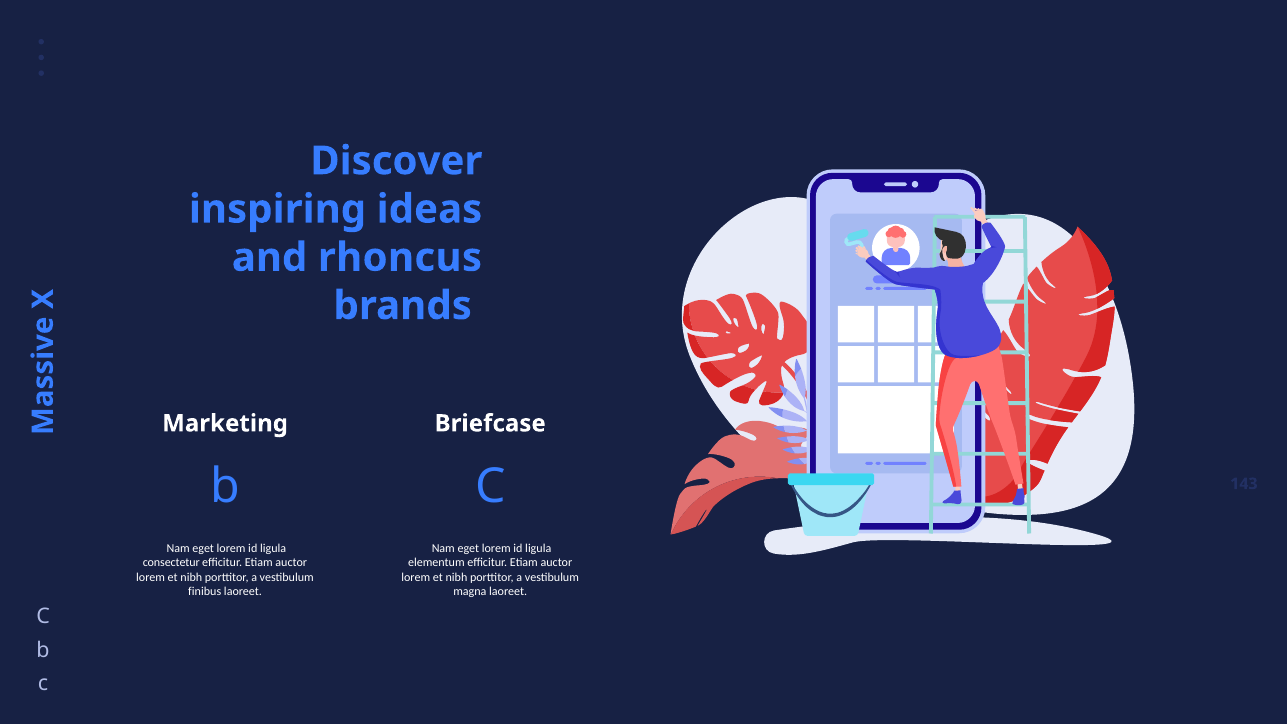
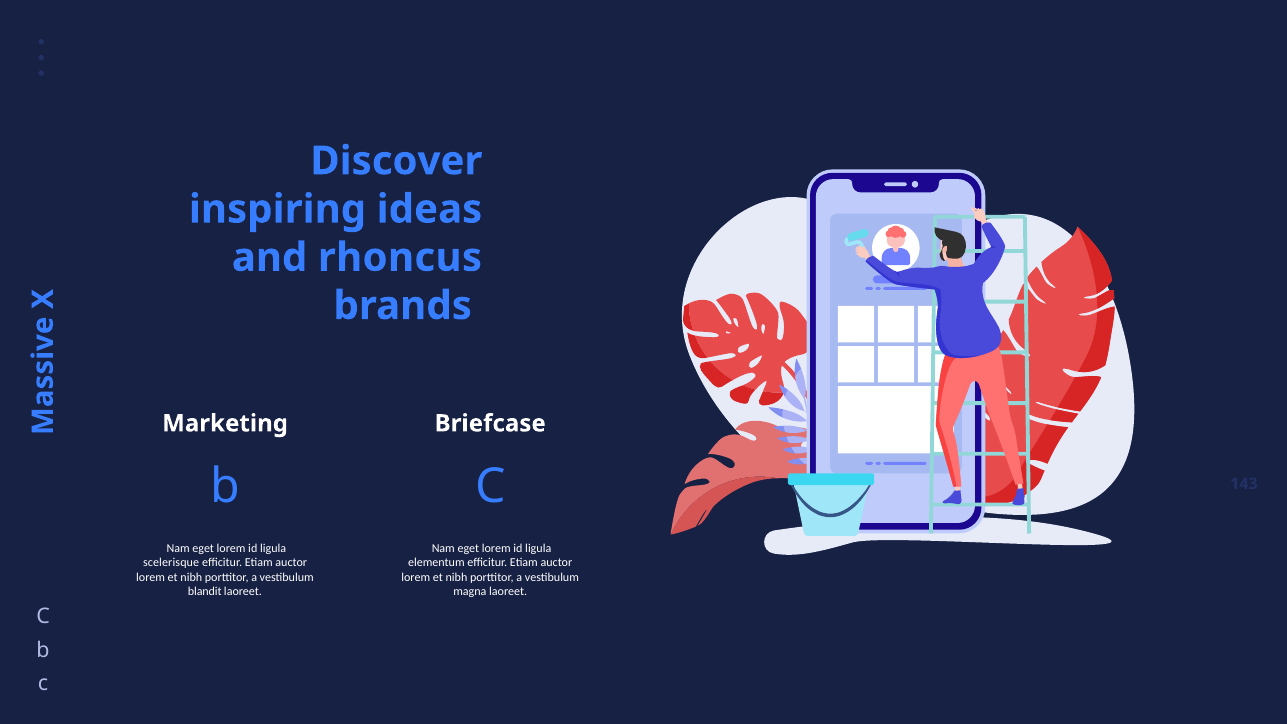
consectetur: consectetur -> scelerisque
finibus: finibus -> blandit
